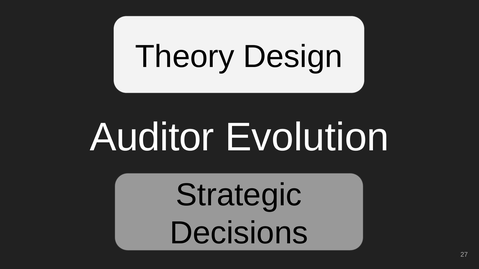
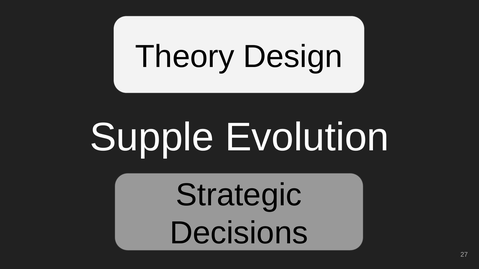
Auditor: Auditor -> Supple
